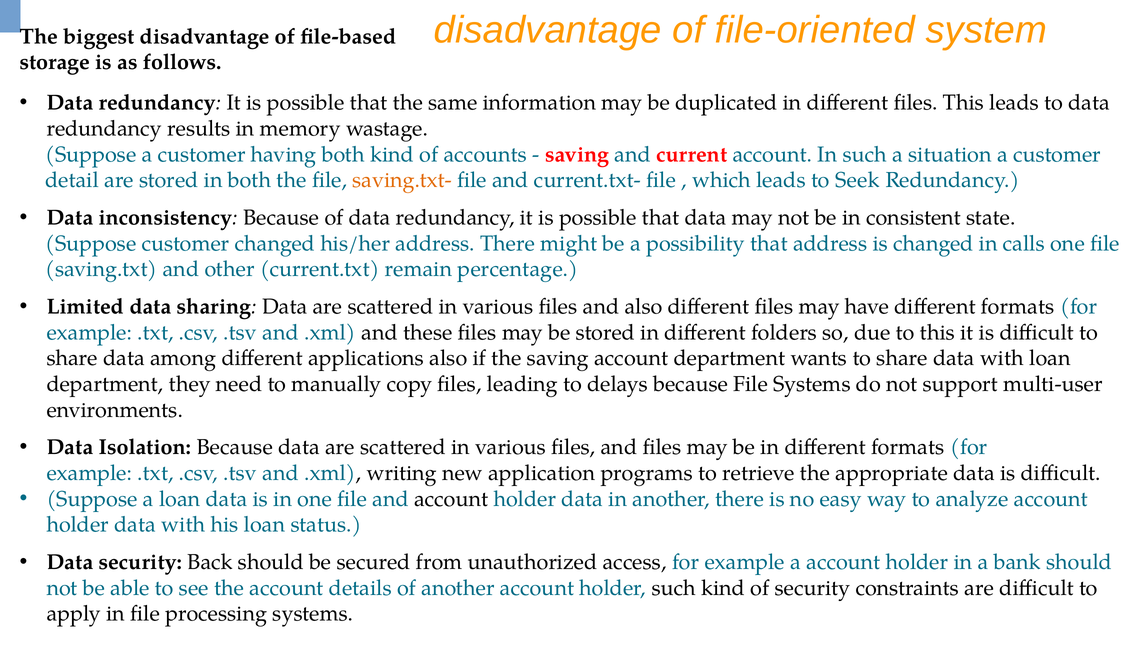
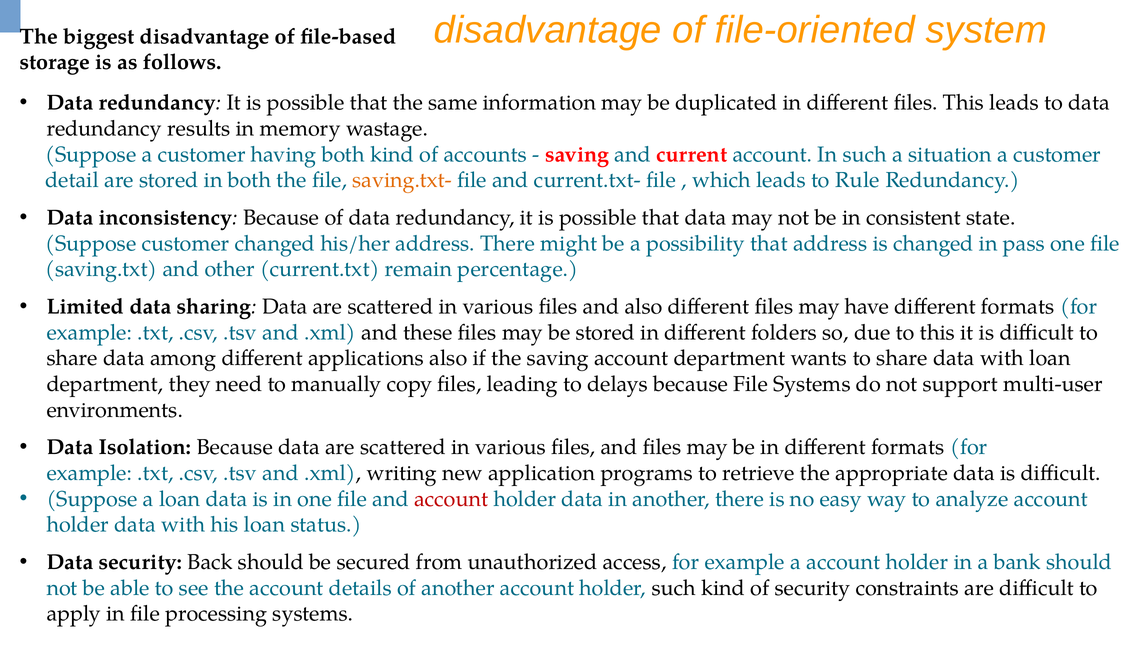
Seek: Seek -> Rule
calls: calls -> pass
account at (451, 499) colour: black -> red
